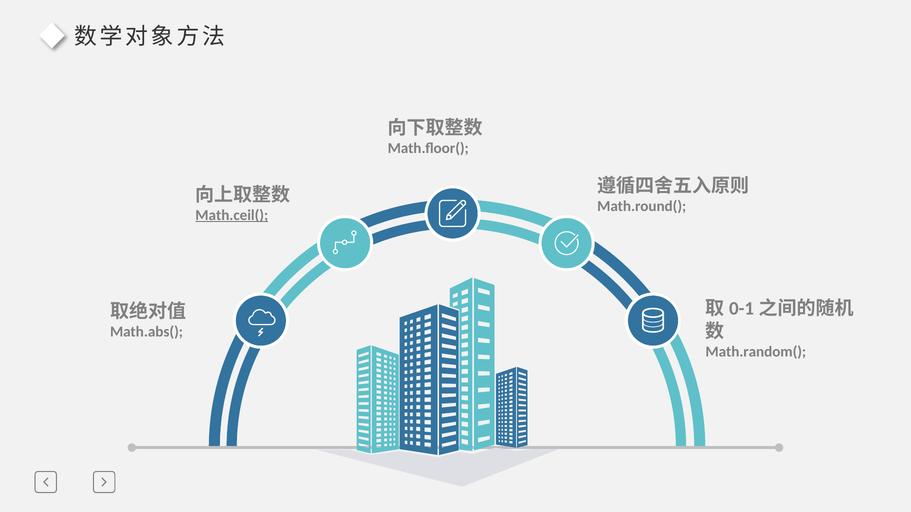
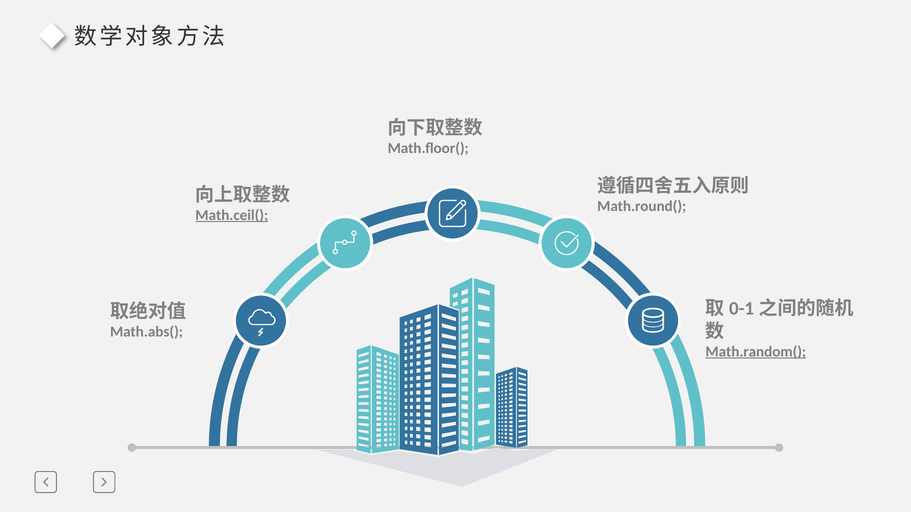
Math.random( underline: none -> present
